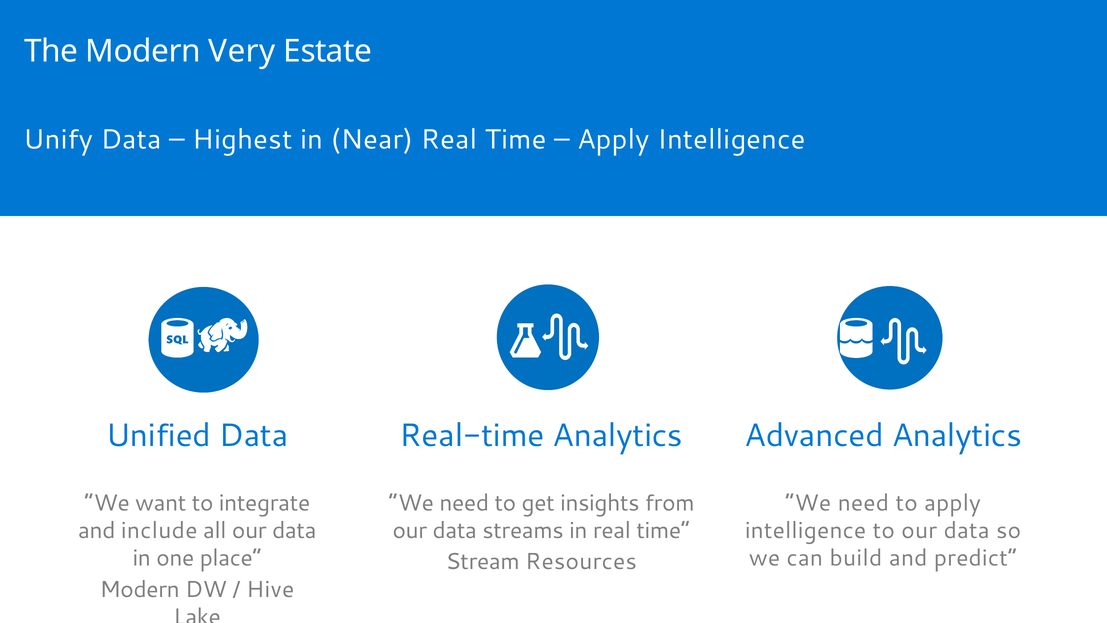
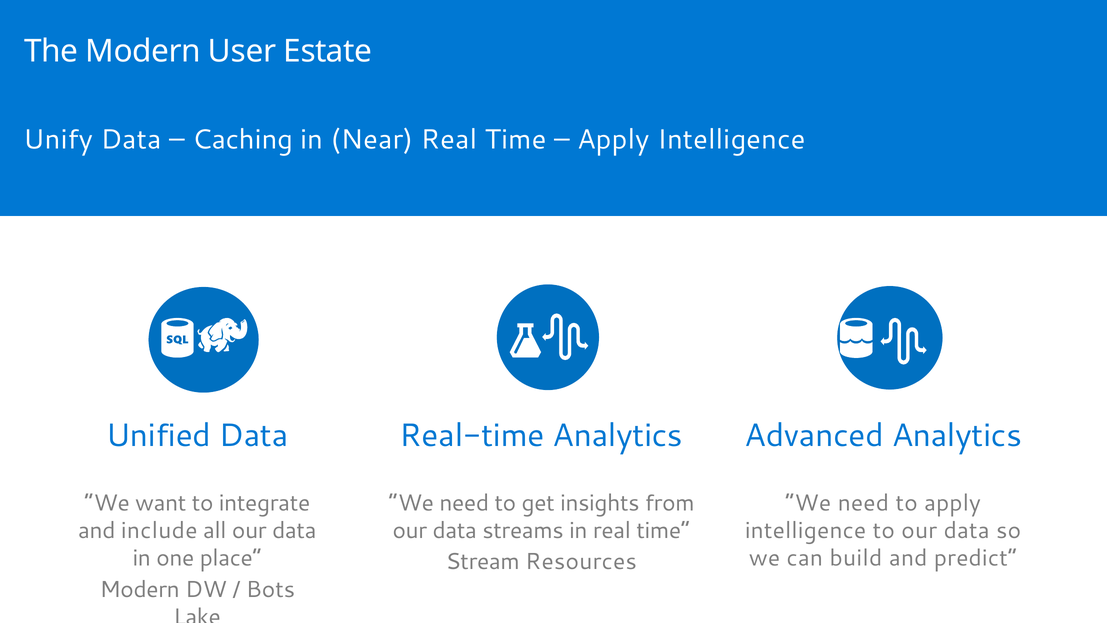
Very: Very -> User
Highest: Highest -> Caching
Hive: Hive -> Bots
